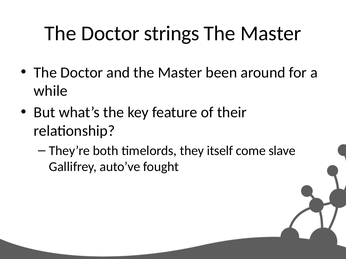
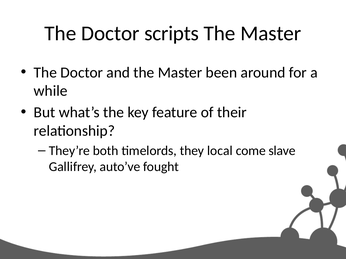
strings: strings -> scripts
itself: itself -> local
